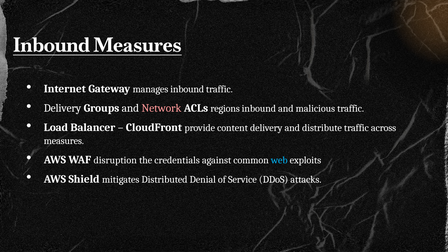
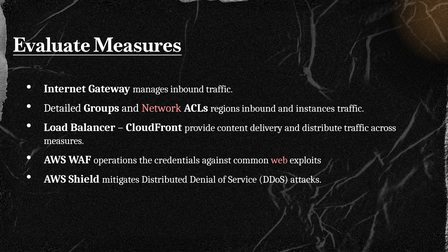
Inbound at (51, 45): Inbound -> Evaluate
Delivery at (63, 108): Delivery -> Detailed
malicious: malicious -> instances
disruption: disruption -> operations
web colour: light blue -> pink
